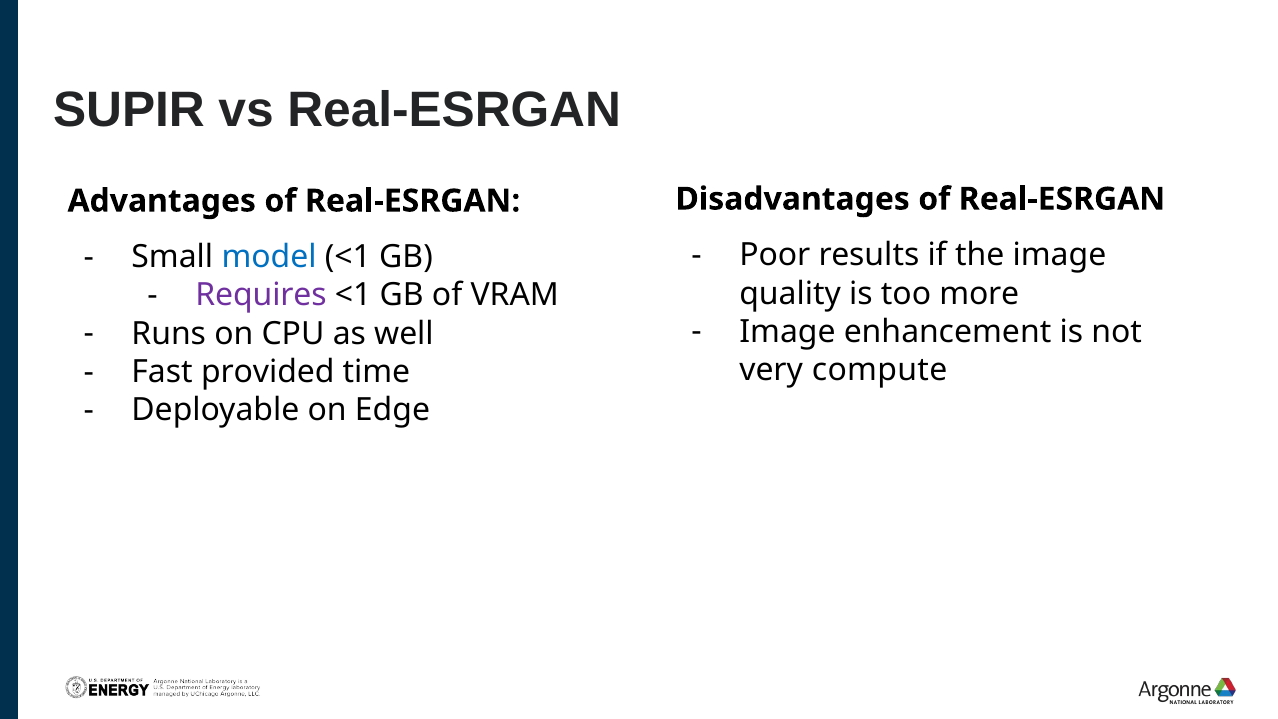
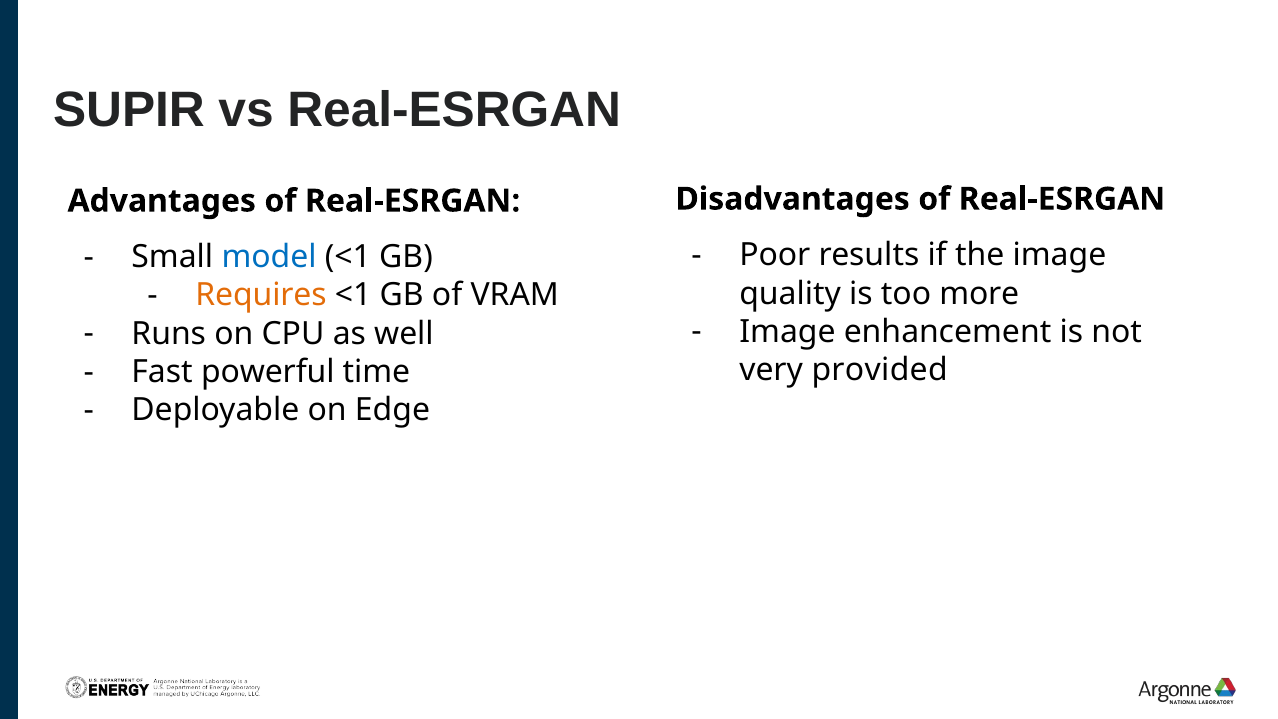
Requires colour: purple -> orange
compute: compute -> provided
provided: provided -> powerful
